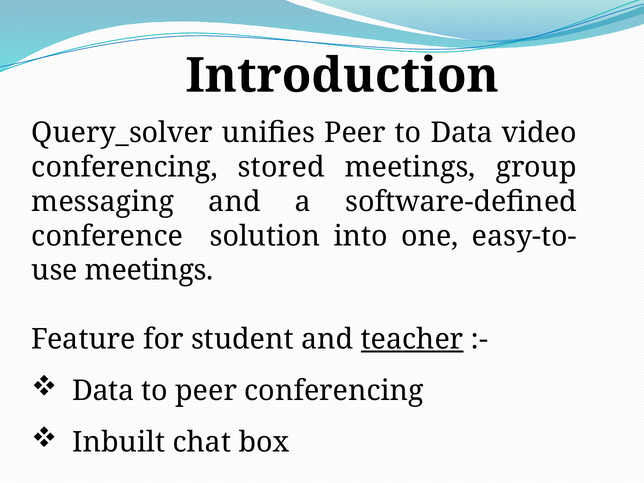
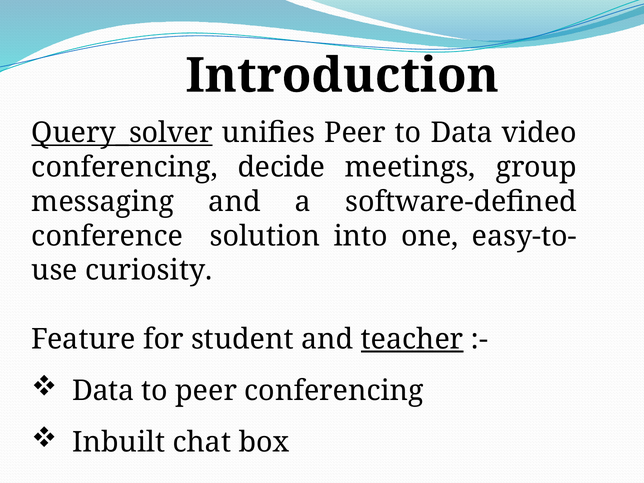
Query_solver underline: none -> present
stored: stored -> decide
meetings at (149, 270): meetings -> curiosity
